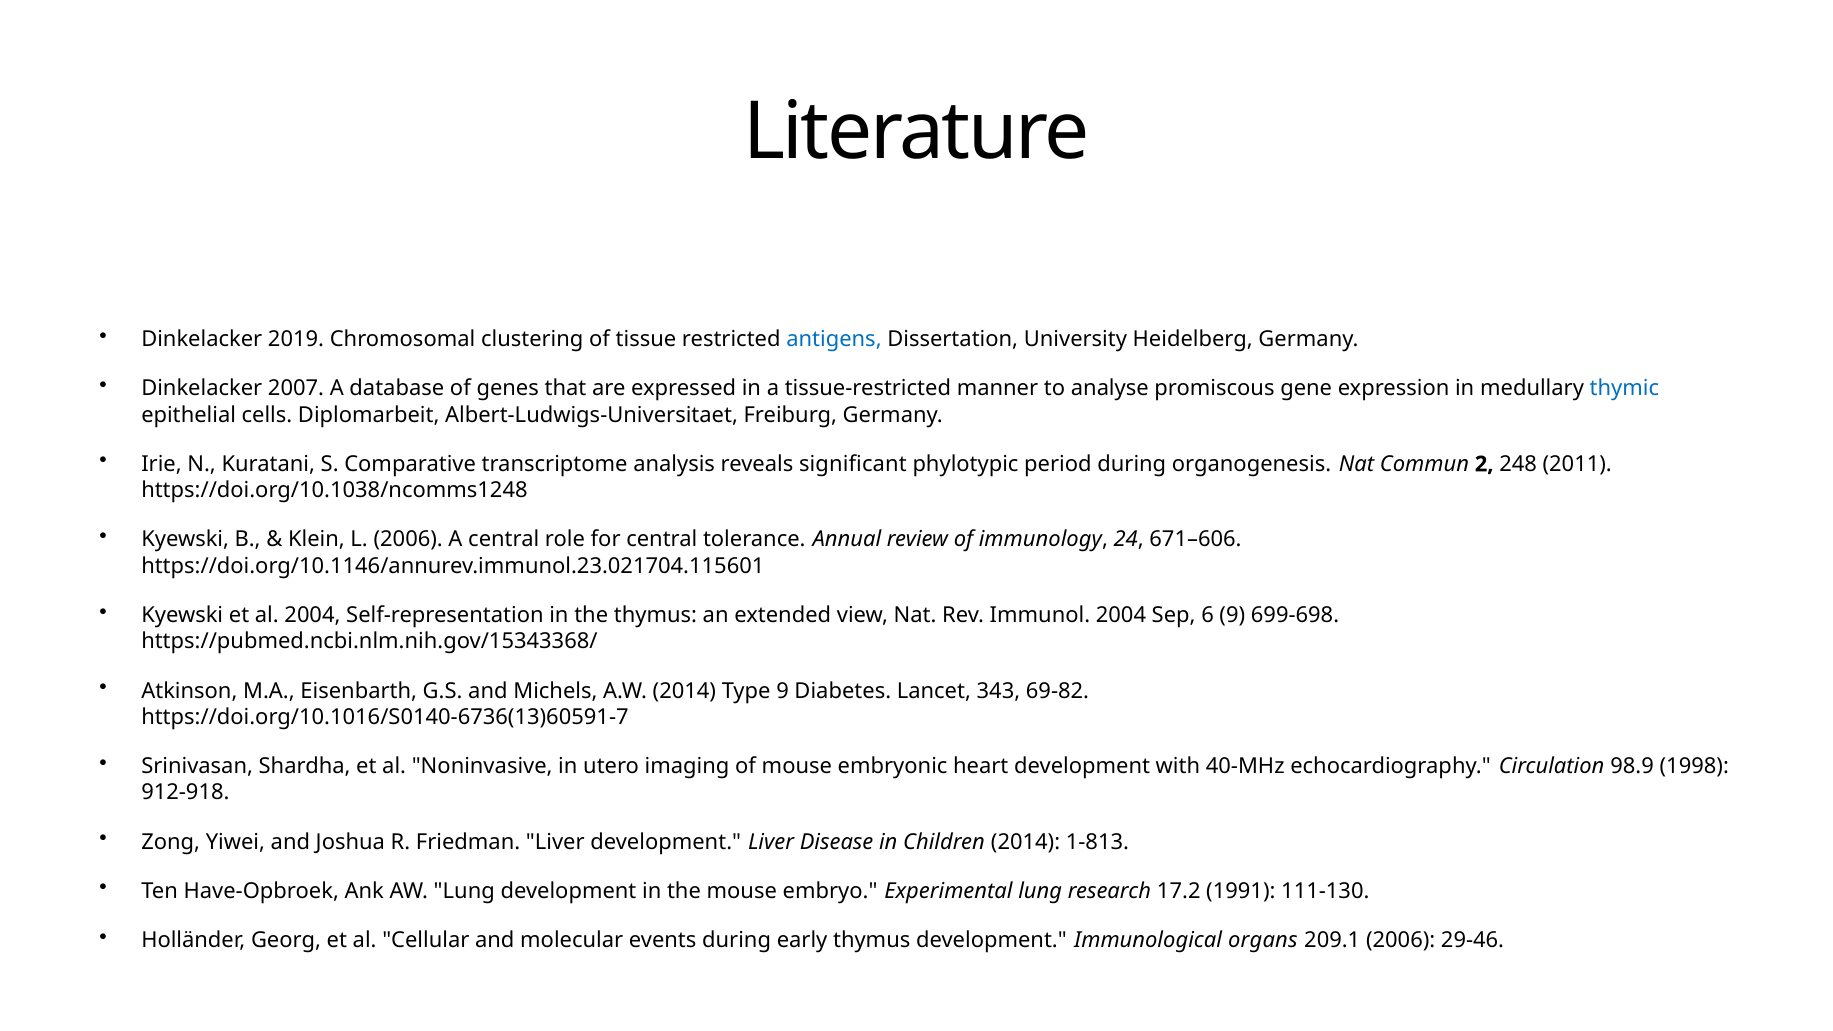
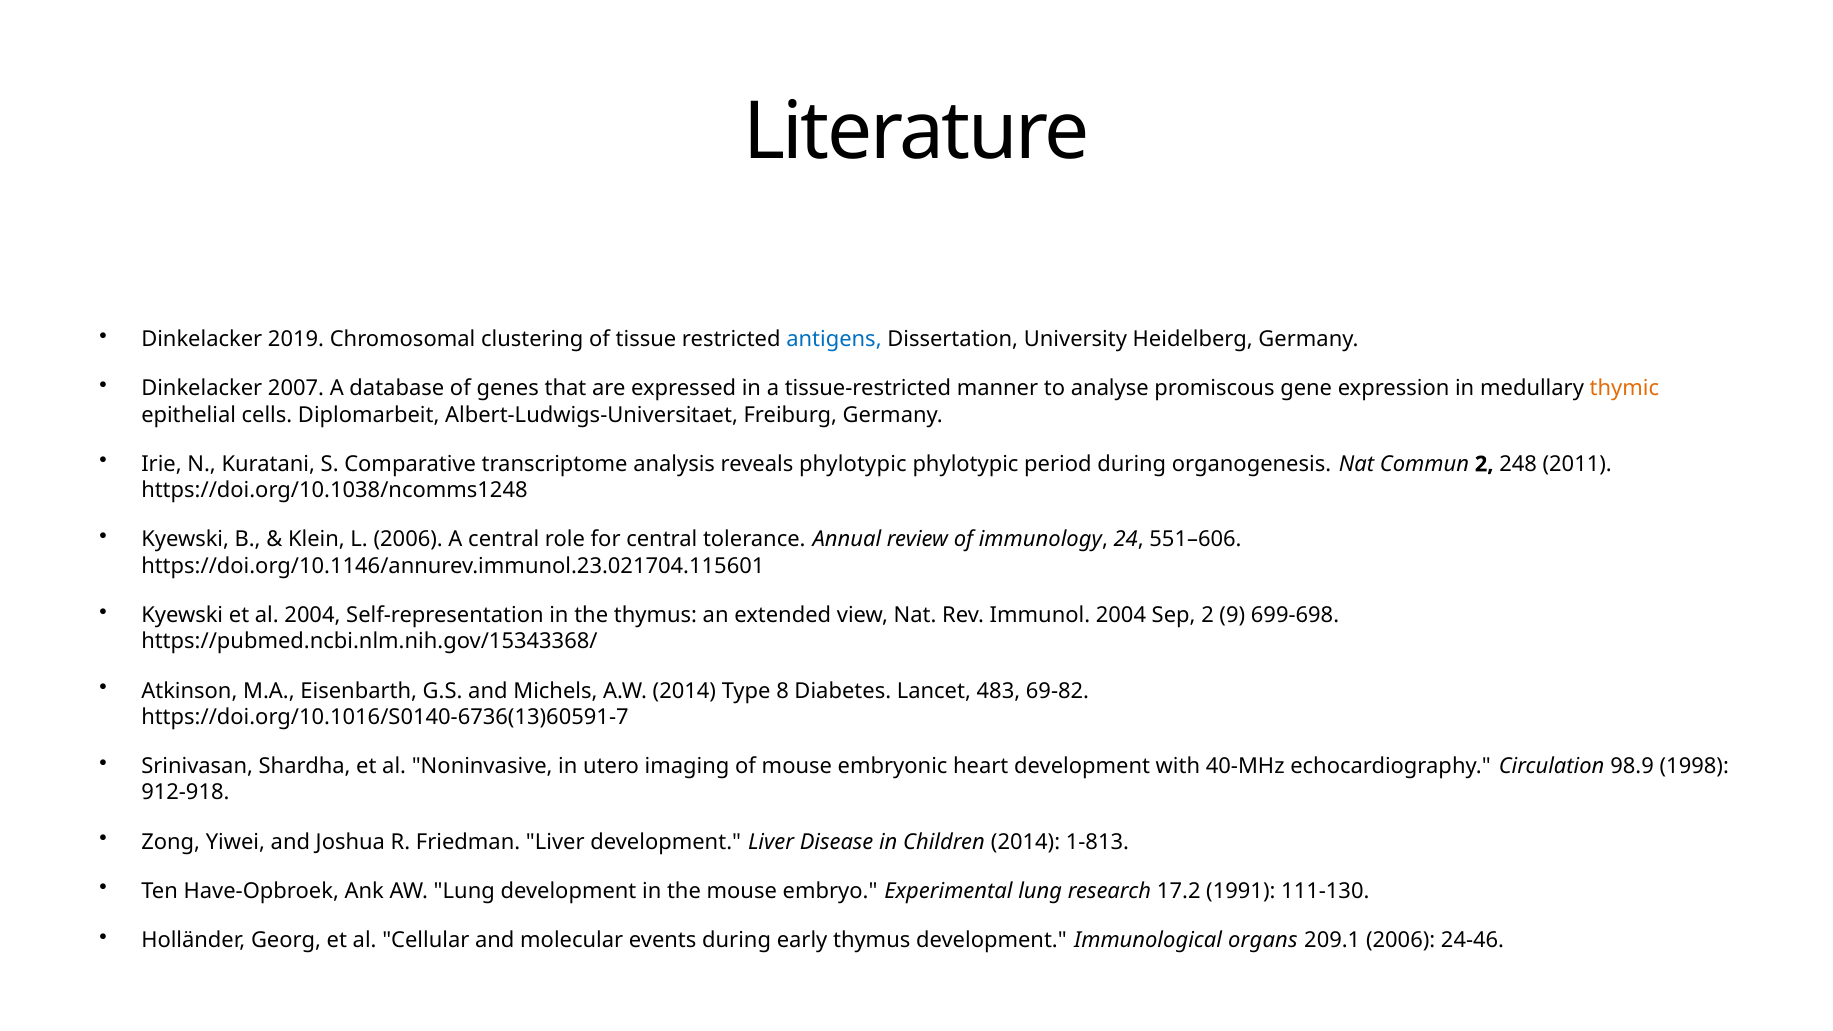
thymic colour: blue -> orange
reveals significant: significant -> phylotypic
671–606: 671–606 -> 551–606
Sep 6: 6 -> 2
Type 9: 9 -> 8
343: 343 -> 483
29-46: 29-46 -> 24-46
